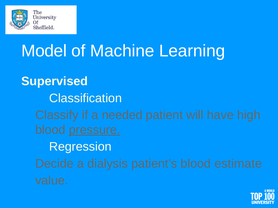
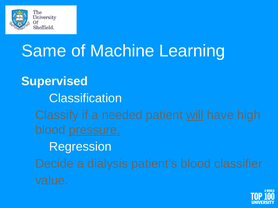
Model: Model -> Same
will underline: none -> present
estimate: estimate -> classifier
